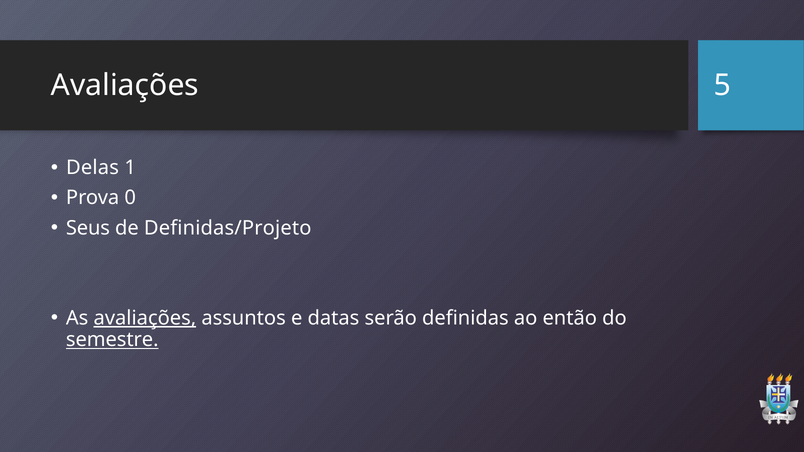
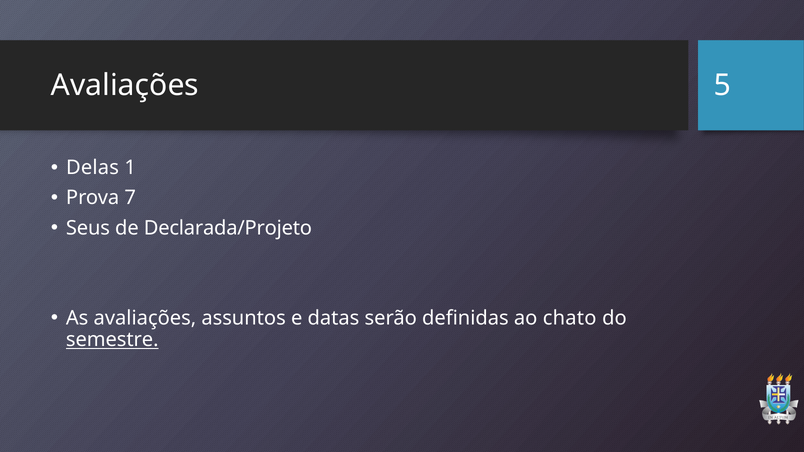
0: 0 -> 7
Definidas/Projeto: Definidas/Projeto -> Declarada/Projeto
avaliações at (145, 318) underline: present -> none
então: então -> chato
